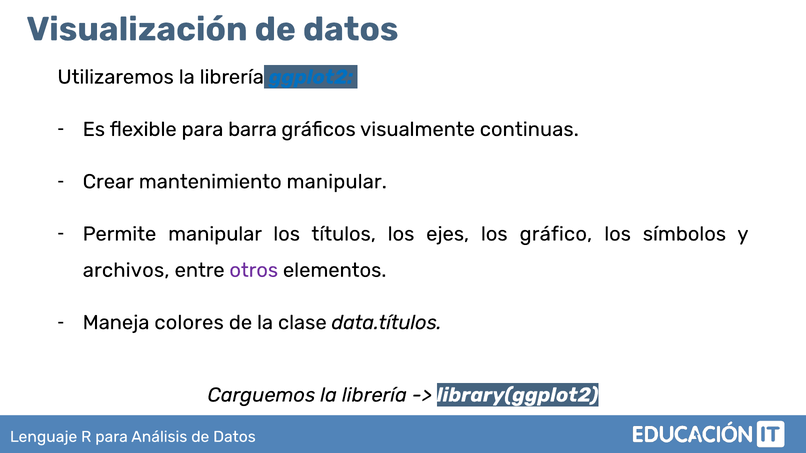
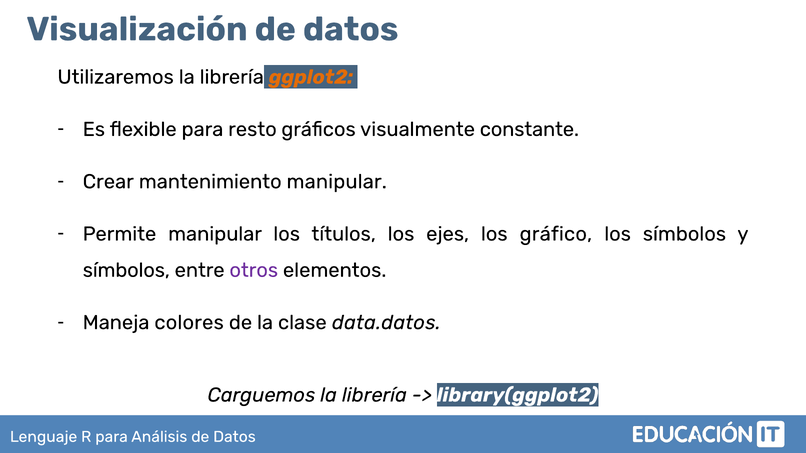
ggplot2 colour: blue -> orange
barra: barra -> resto
continuas: continuas -> constante
archivos at (126, 270): archivos -> símbolos
data.títulos: data.títulos -> data.datos
